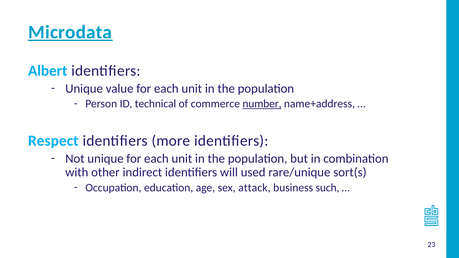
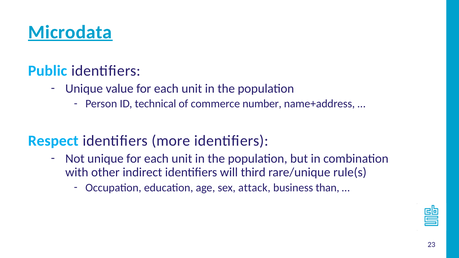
Albert: Albert -> Public
number underline: present -> none
used: used -> third
sort(s: sort(s -> rule(s
such: such -> than
